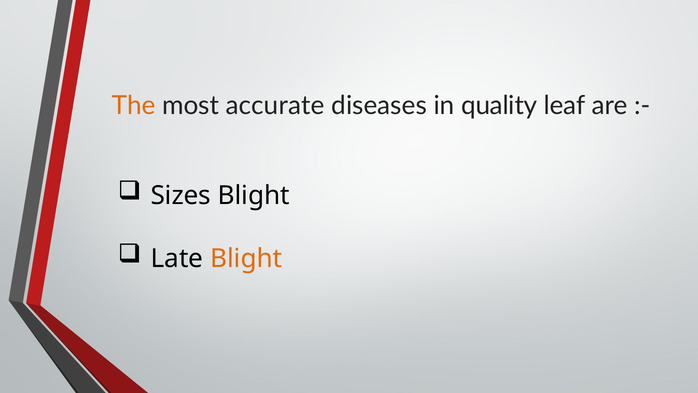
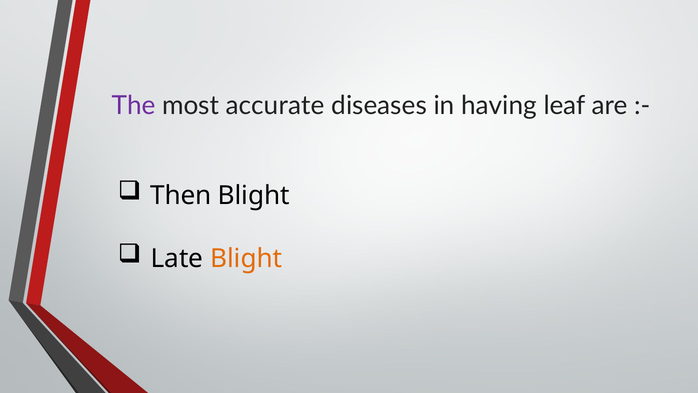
The colour: orange -> purple
quality: quality -> having
Sizes: Sizes -> Then
